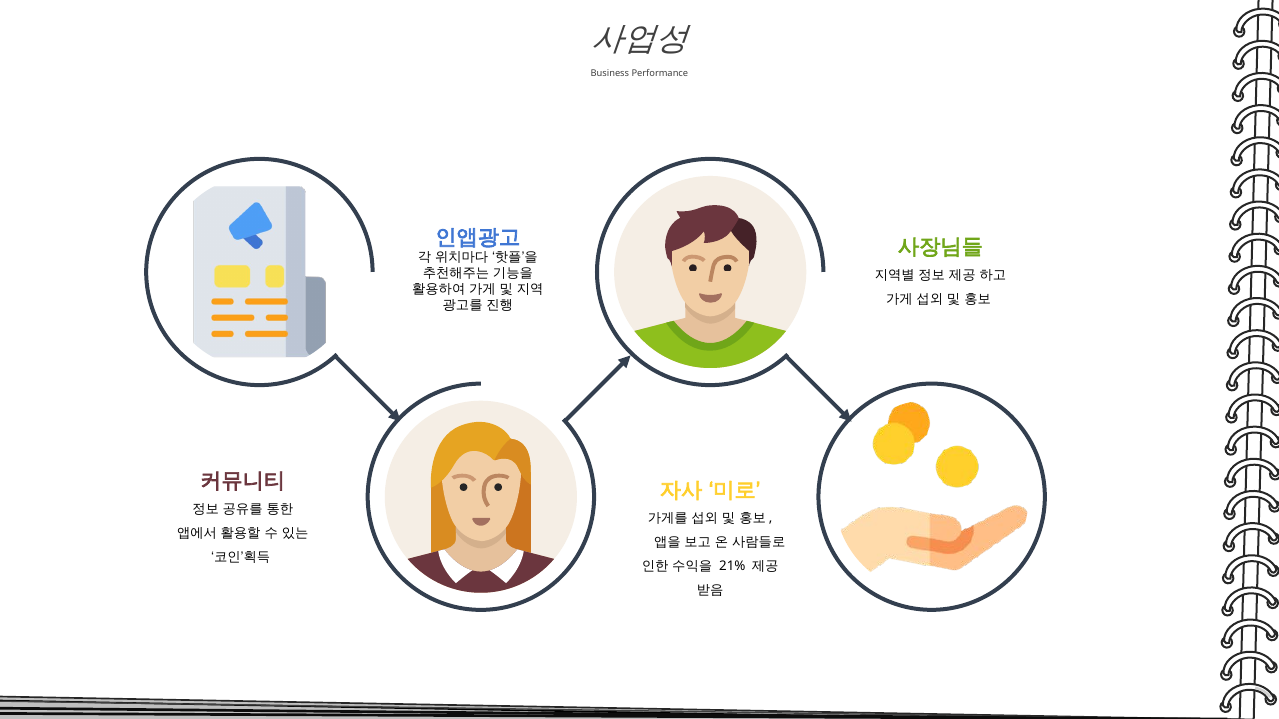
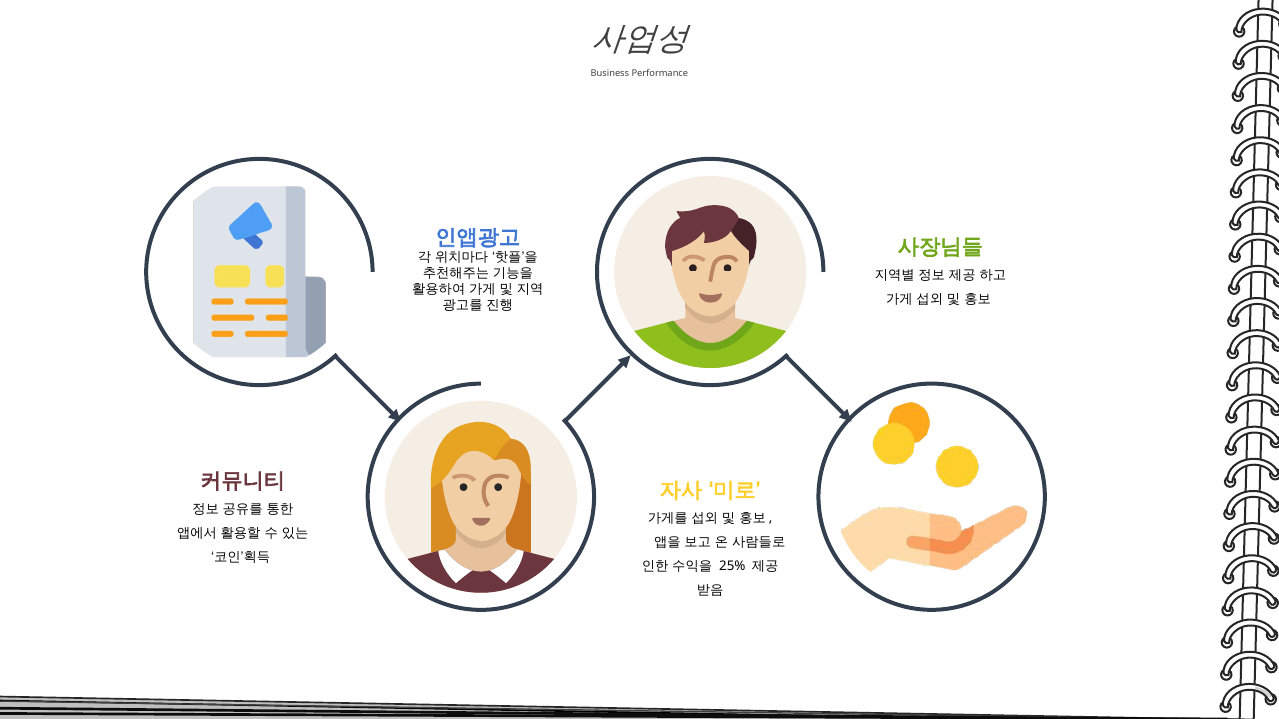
21%: 21% -> 25%
